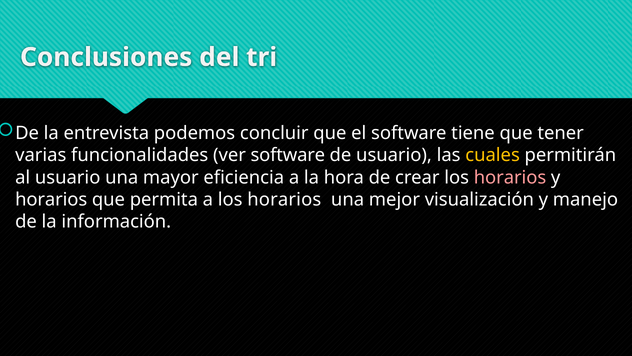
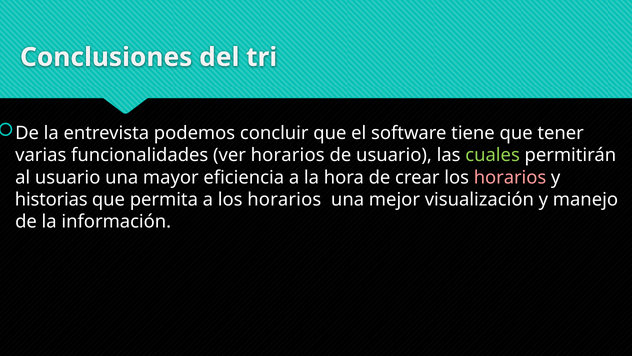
ver software: software -> horarios
cuales colour: yellow -> light green
horarios at (51, 199): horarios -> historias
